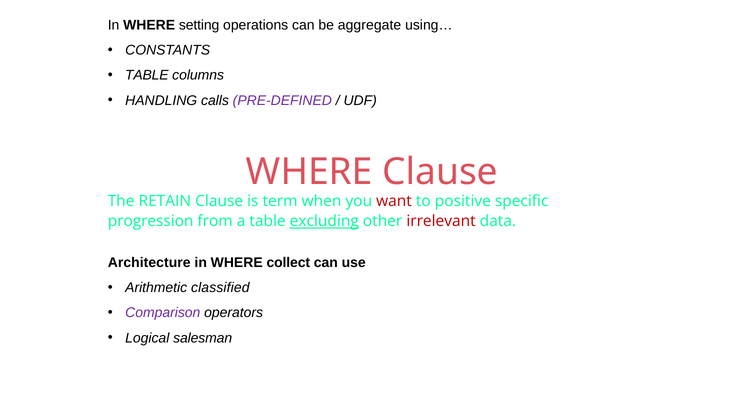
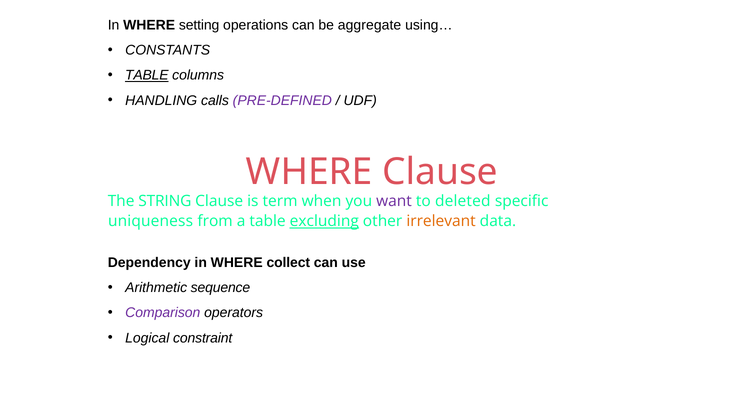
TABLE at (147, 75) underline: none -> present
RETAIN: RETAIN -> STRING
want colour: red -> purple
positive: positive -> deleted
progression: progression -> uniqueness
irrelevant colour: red -> orange
Architecture: Architecture -> Dependency
classified: classified -> sequence
salesman: salesman -> constraint
